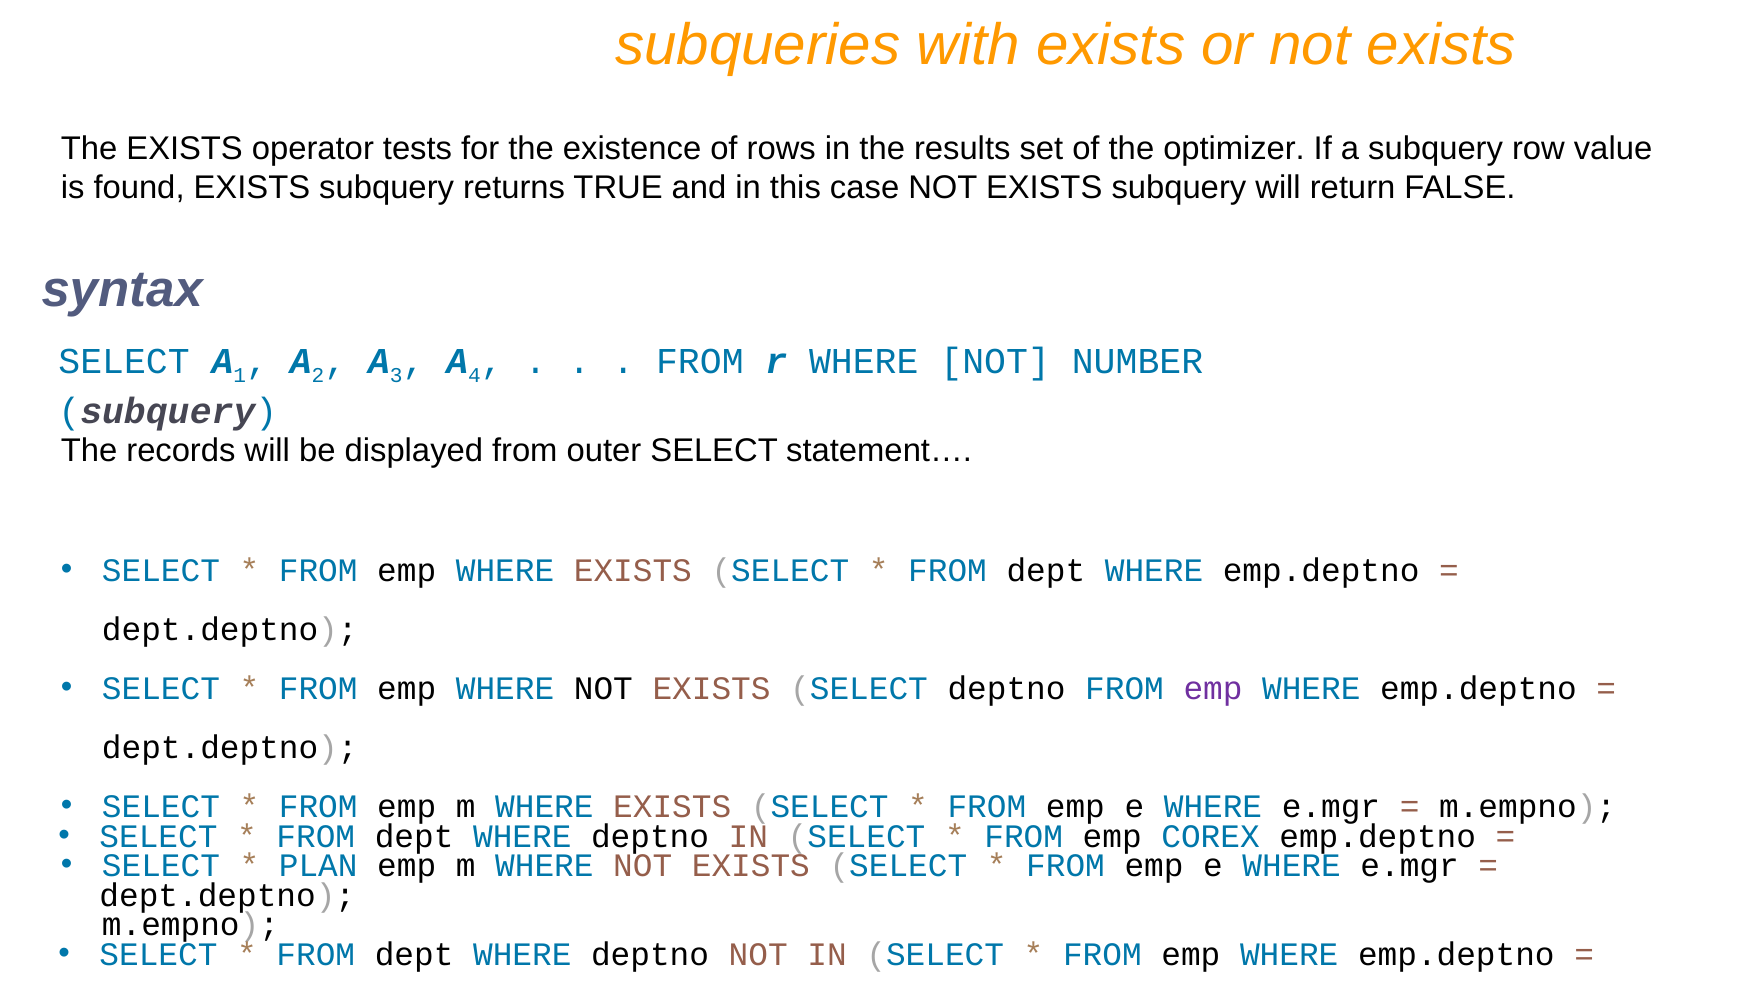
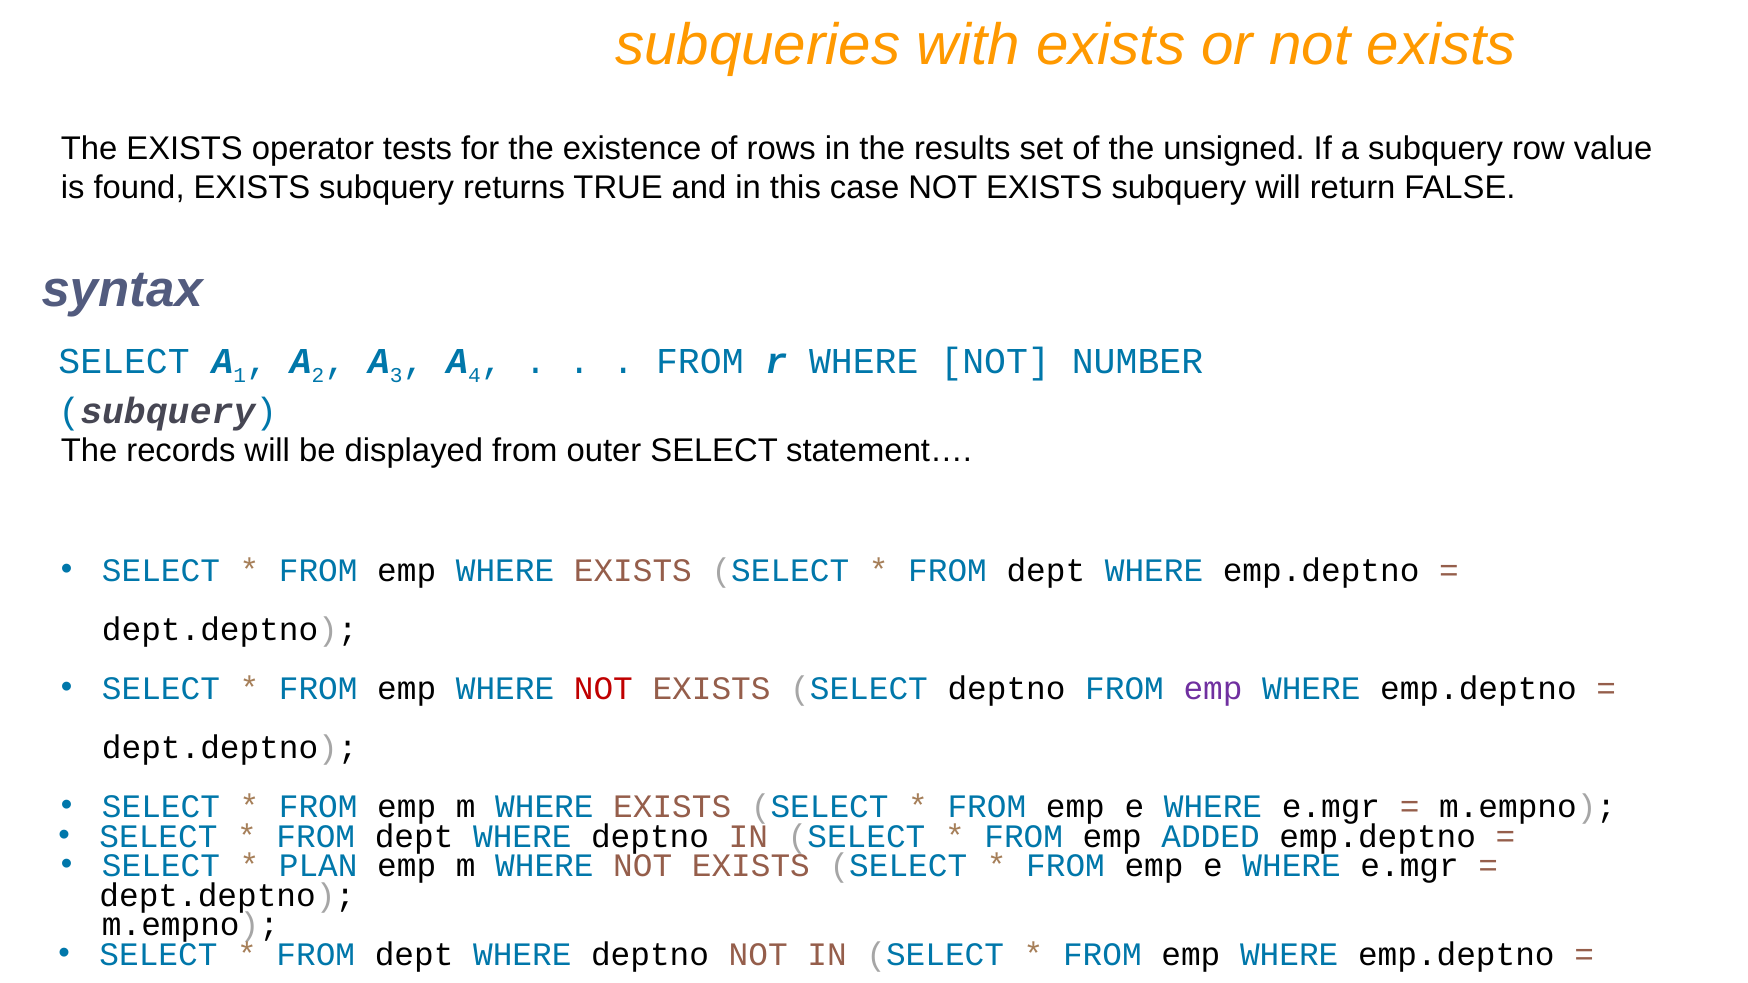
optimizer: optimizer -> unsigned
NOT at (603, 689) colour: black -> red
COREX: COREX -> ADDED
